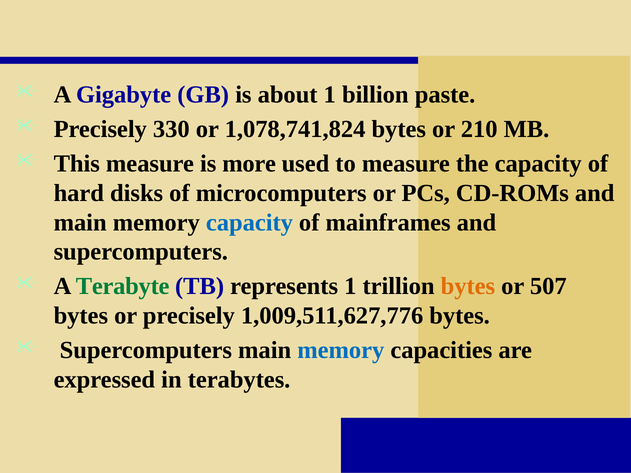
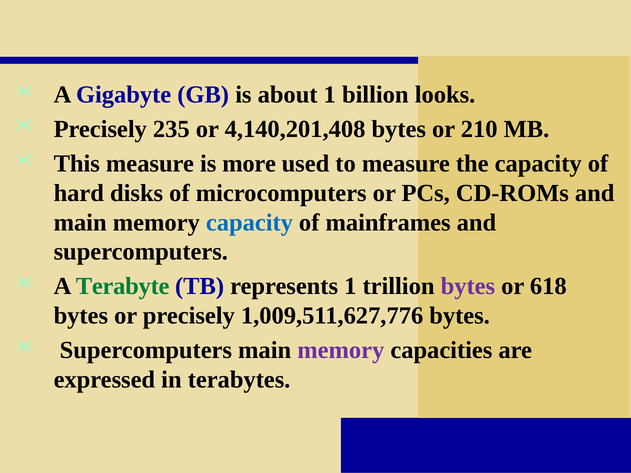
paste: paste -> looks
330: 330 -> 235
1,078,741,824: 1,078,741,824 -> 4,140,201,408
bytes at (468, 286) colour: orange -> purple
507: 507 -> 618
memory at (341, 350) colour: blue -> purple
